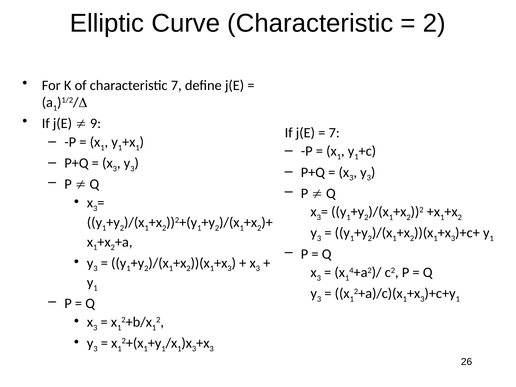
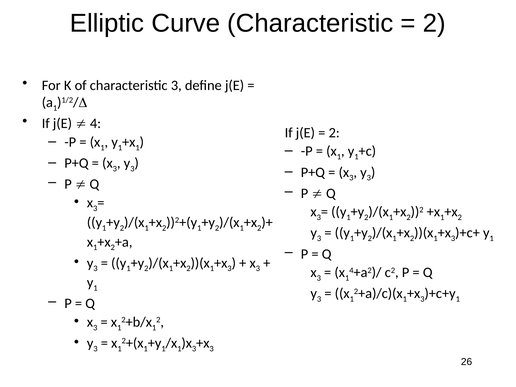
characteristic 7: 7 -> 3
9: 9 -> 4
7 at (334, 133): 7 -> 2
